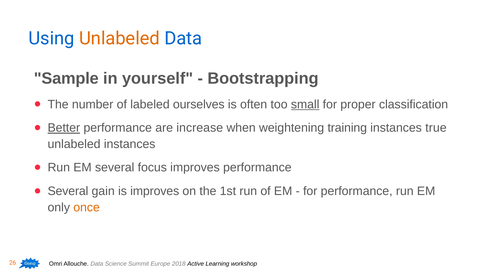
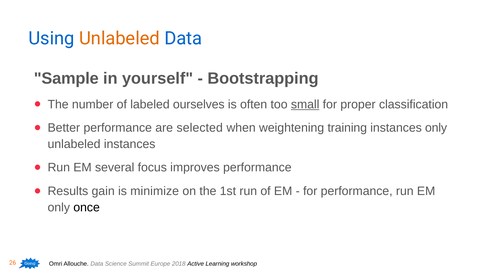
Better underline: present -> none
increase: increase -> selected
instances true: true -> only
Several at (68, 191): Several -> Results
is improves: improves -> minimize
once colour: orange -> black
